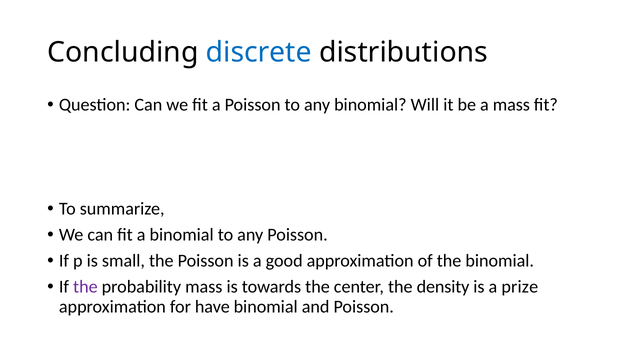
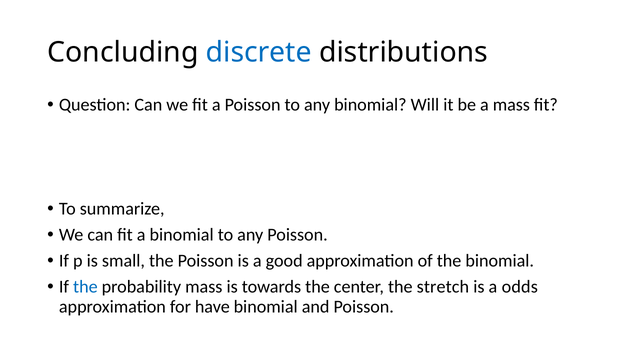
the at (85, 287) colour: purple -> blue
density: density -> stretch
prize: prize -> odds
